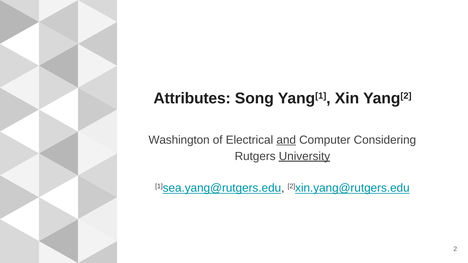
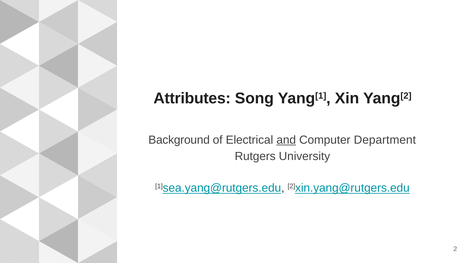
Washington: Washington -> Background
Considering: Considering -> Department
University underline: present -> none
